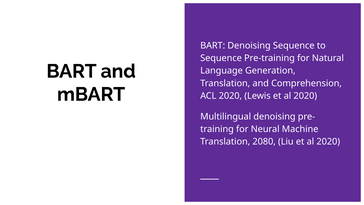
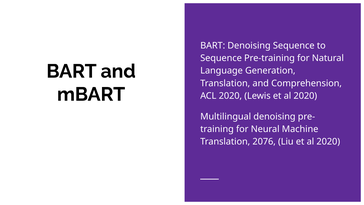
2080: 2080 -> 2076
